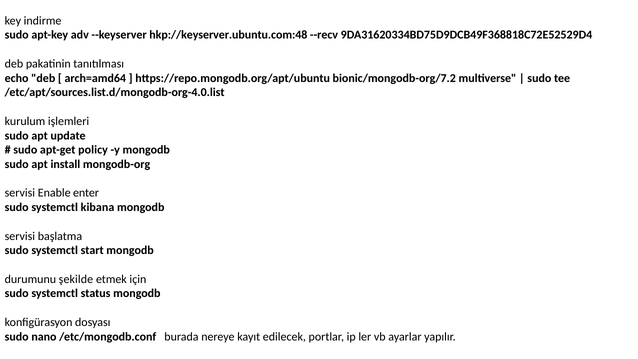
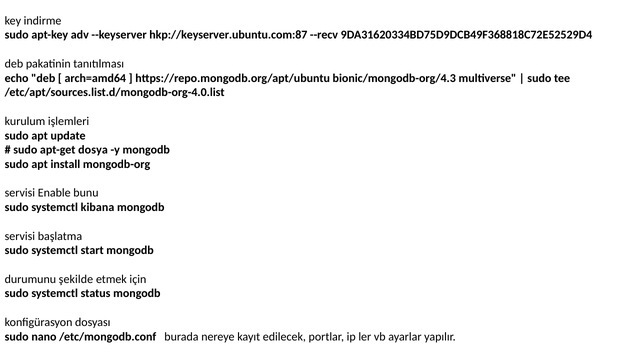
hkp://keyserver.ubuntu.com:48: hkp://keyserver.ubuntu.com:48 -> hkp://keyserver.ubuntu.com:87
bionic/mongodb-org/7.2: bionic/mongodb-org/7.2 -> bionic/mongodb-org/4.3
policy: policy -> dosya
enter: enter -> bunu
